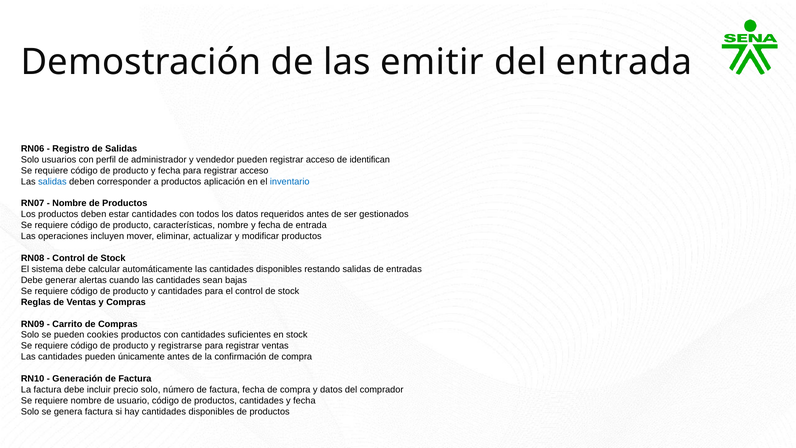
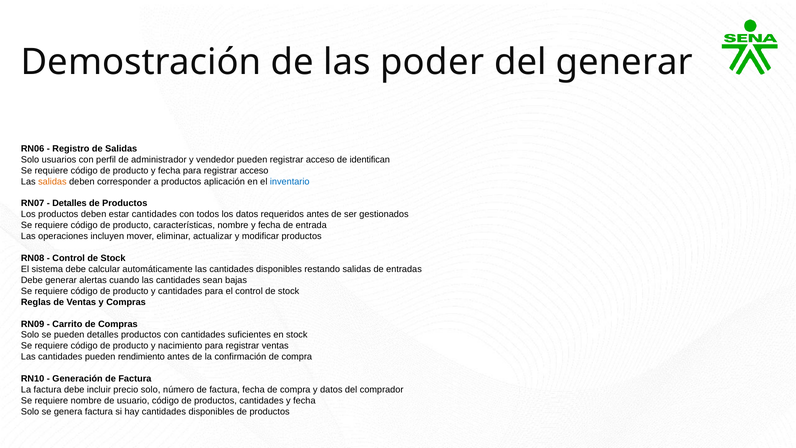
emitir: emitir -> poder
del entrada: entrada -> generar
salidas at (52, 181) colour: blue -> orange
Nombre at (69, 203): Nombre -> Detalles
pueden cookies: cookies -> detalles
registrarse: registrarse -> nacimiento
únicamente: únicamente -> rendimiento
